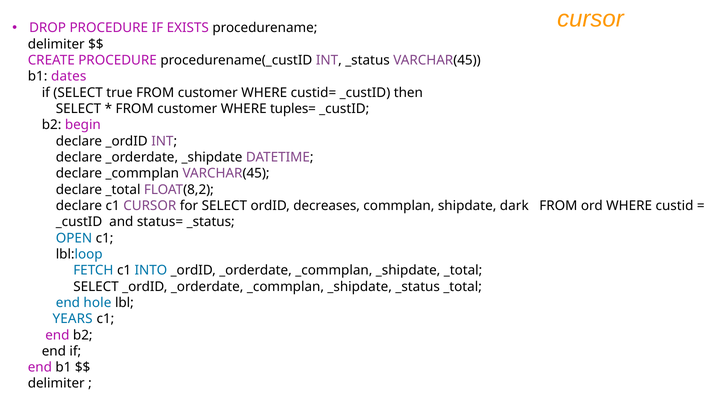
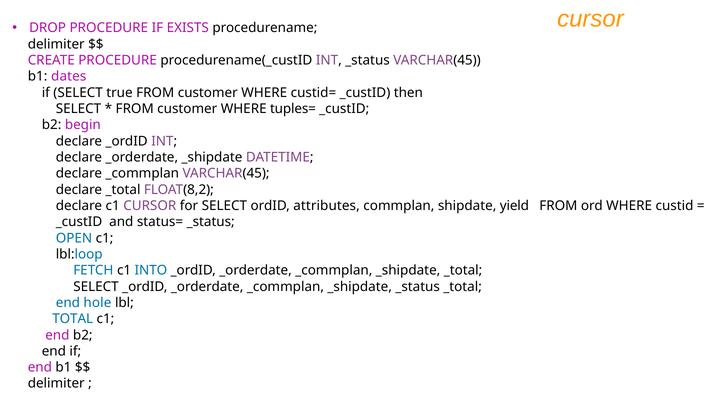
decreases: decreases -> attributes
dark: dark -> yield
YEARS: YEARS -> TOTAL
